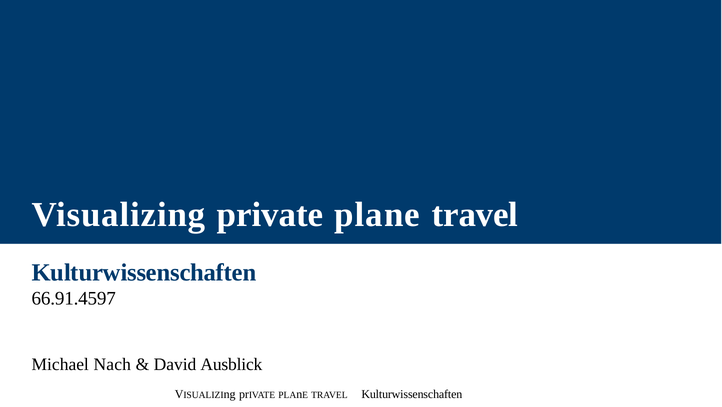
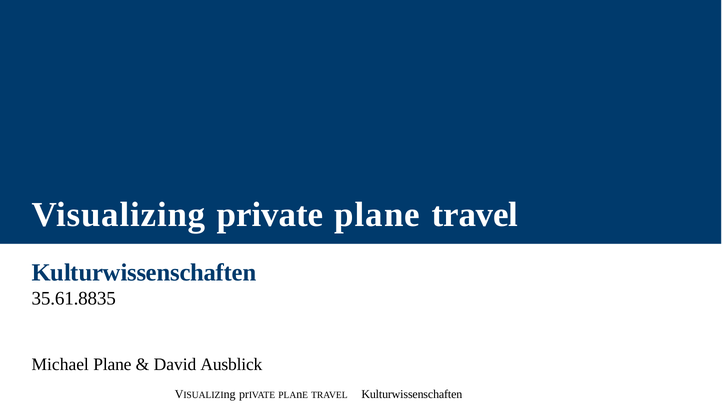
66.91.4597: 66.91.4597 -> 35.61.8835
Michael Nach: Nach -> Plane
